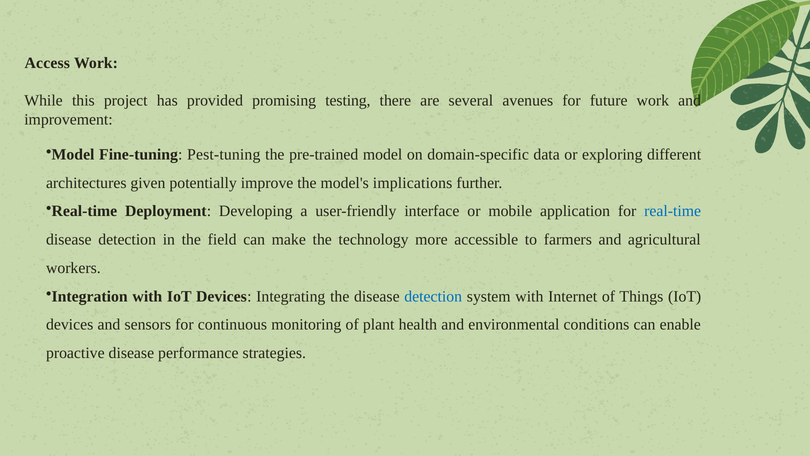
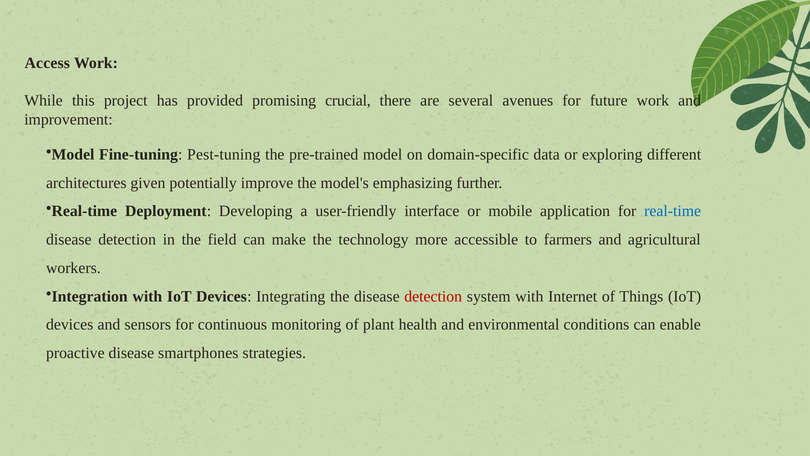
testing: testing -> crucial
implications: implications -> emphasizing
detection at (433, 296) colour: blue -> red
performance: performance -> smartphones
